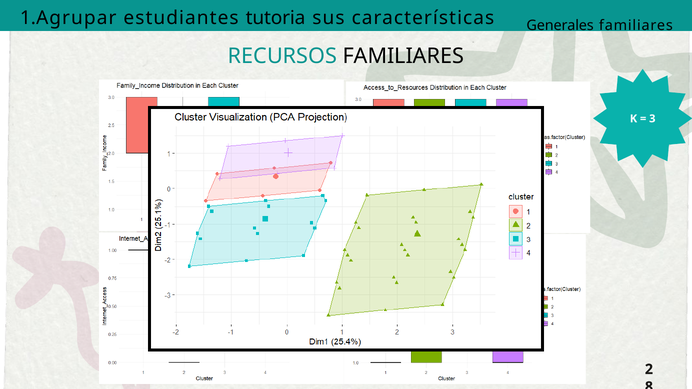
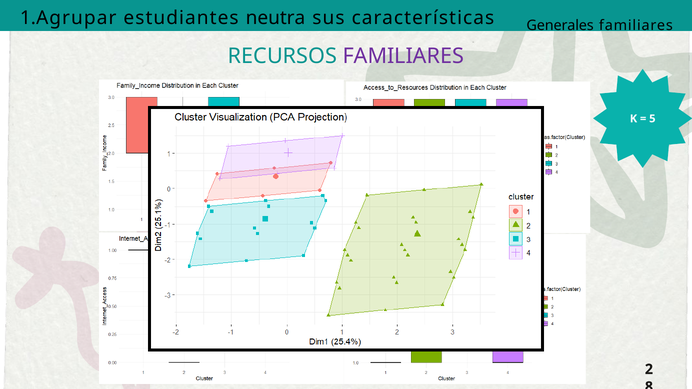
tutoria: tutoria -> neutra
FAMILIARES at (403, 56) colour: black -> purple
3: 3 -> 5
